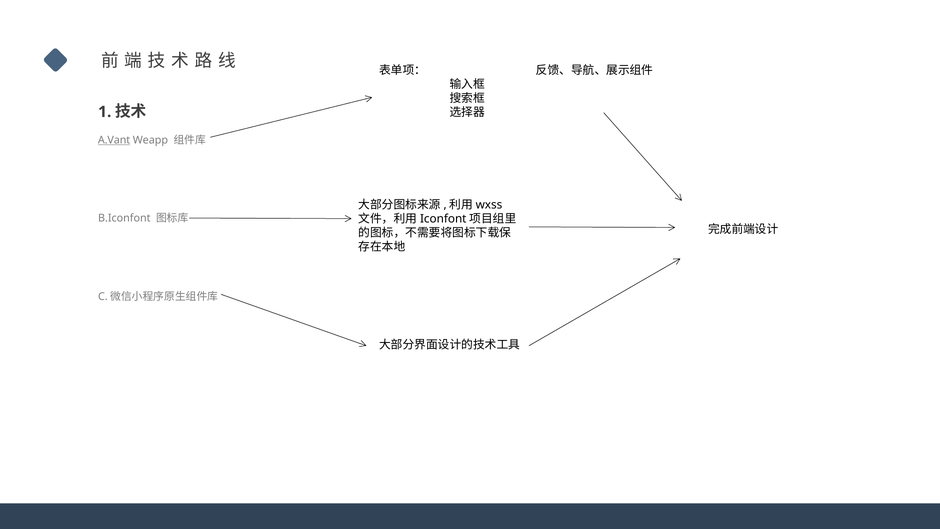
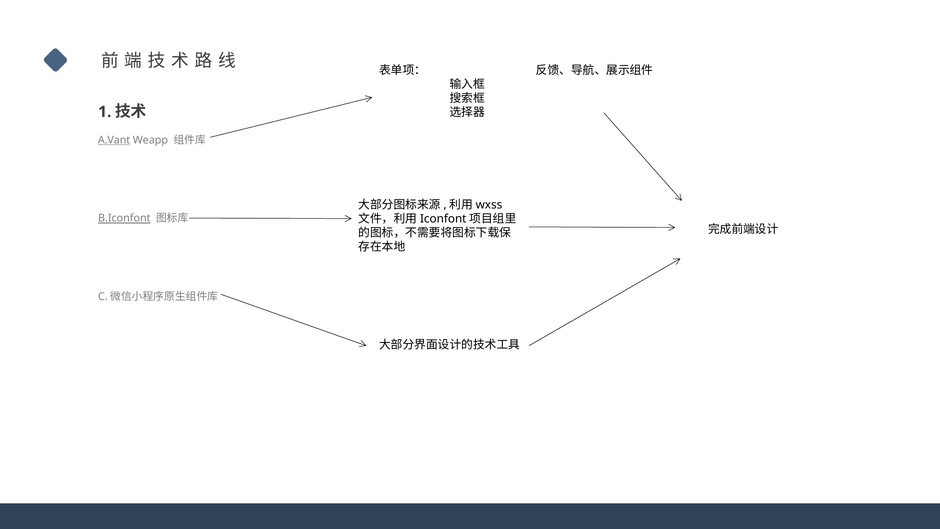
B.Iconfont underline: none -> present
